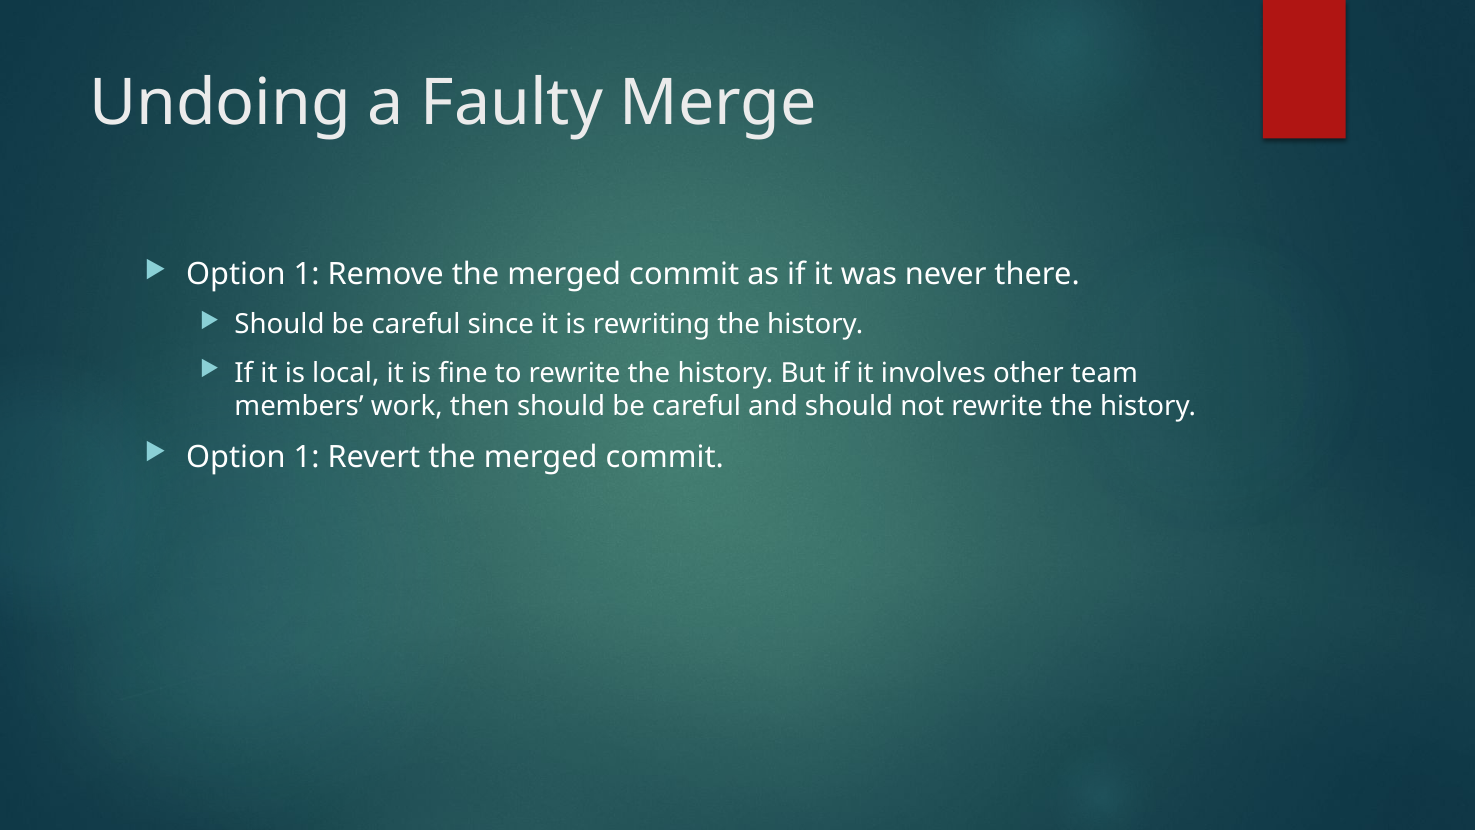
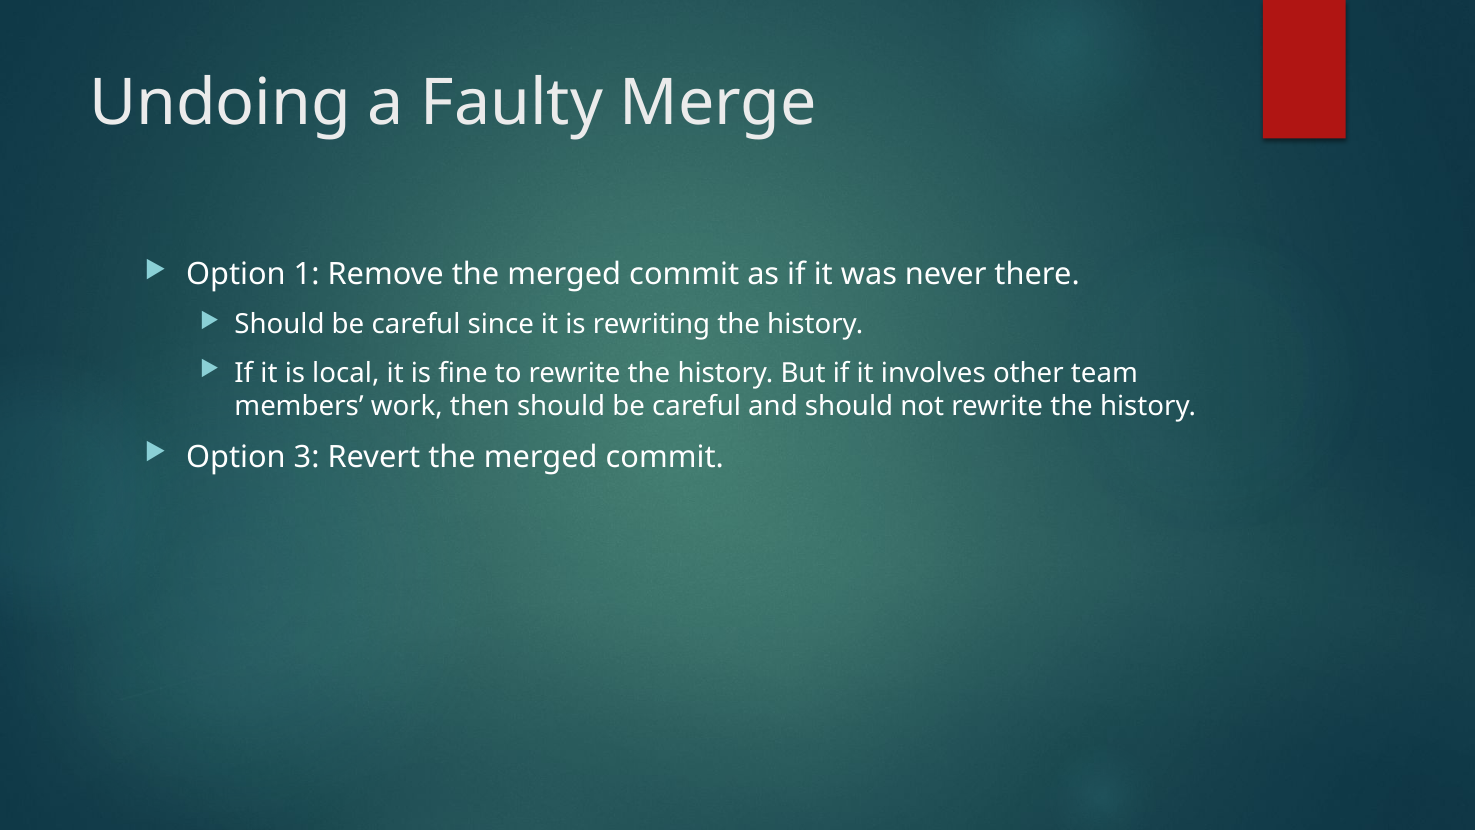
1 at (307, 457): 1 -> 3
